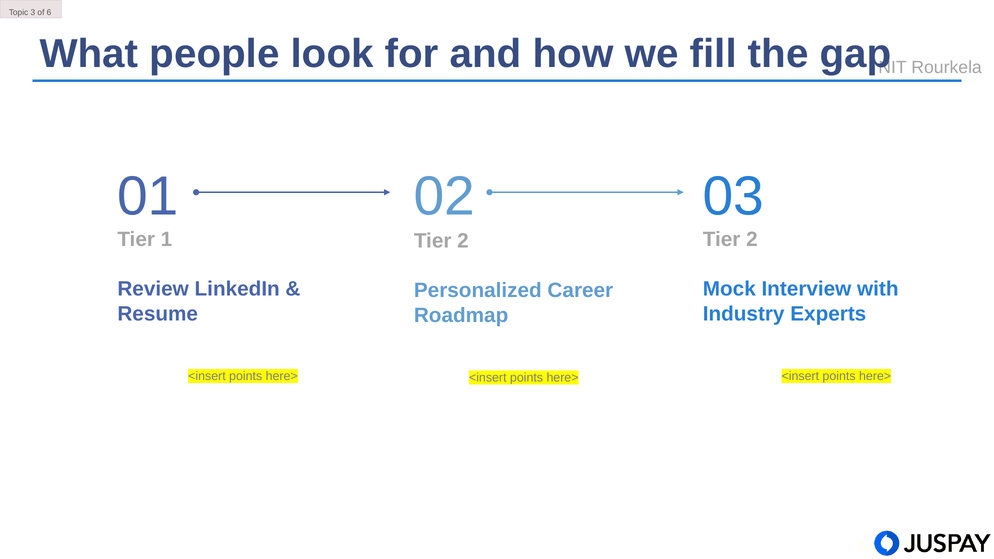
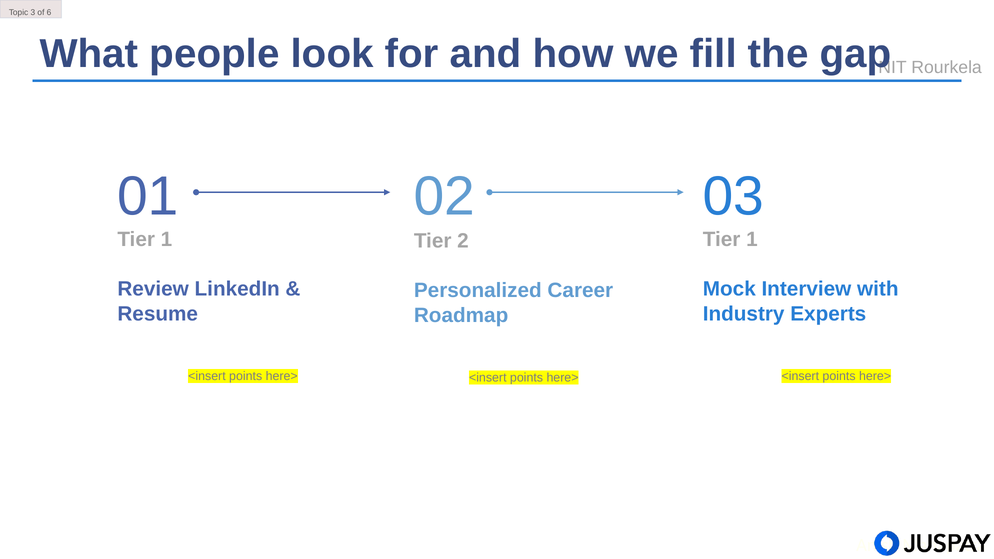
2 at (752, 239): 2 -> 1
